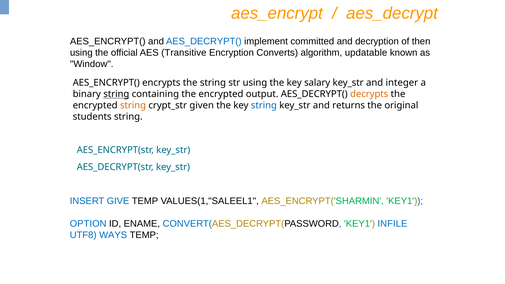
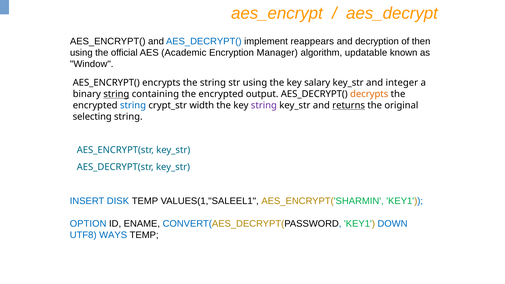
committed: committed -> reappears
Transitive: Transitive -> Academic
Converts: Converts -> Manager
string at (133, 105) colour: orange -> blue
given: given -> width
string at (264, 105) colour: blue -> purple
returns underline: none -> present
students: students -> selecting
GIVE: GIVE -> DISK
INFILE: INFILE -> DOWN
